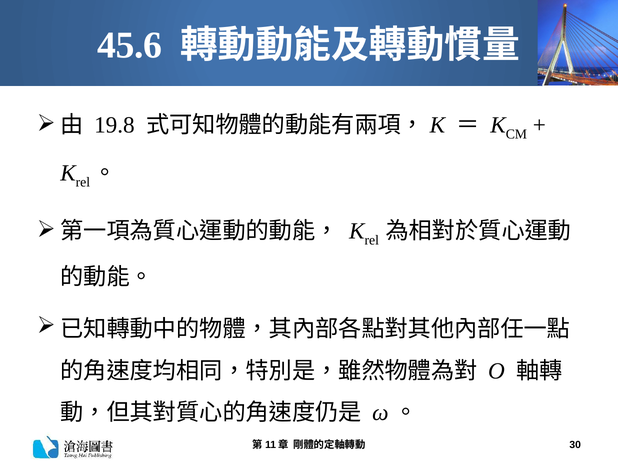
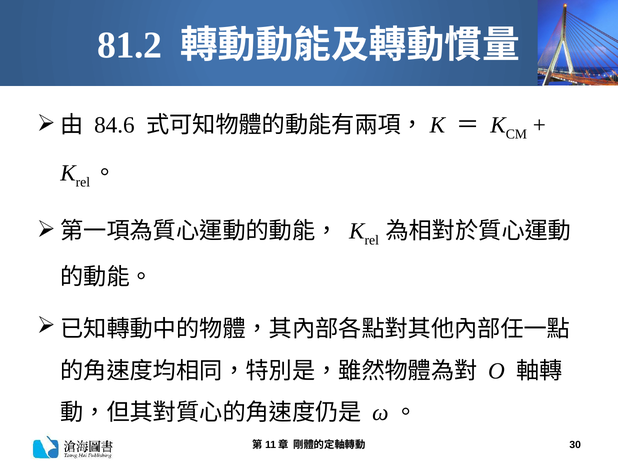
45.6: 45.6 -> 81.2
19.8: 19.8 -> 84.6
